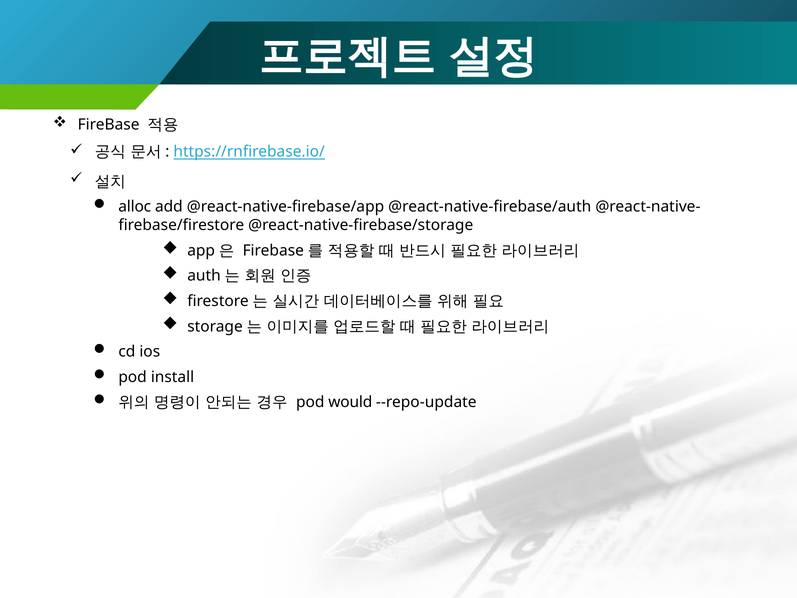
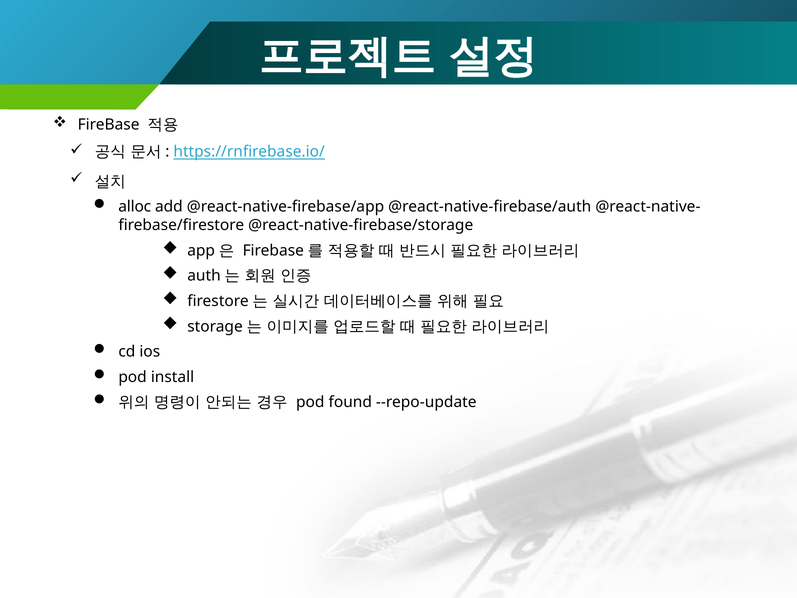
would: would -> found
